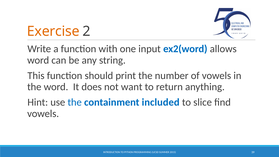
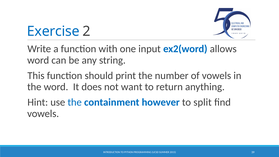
Exercise colour: orange -> blue
included: included -> however
slice: slice -> split
